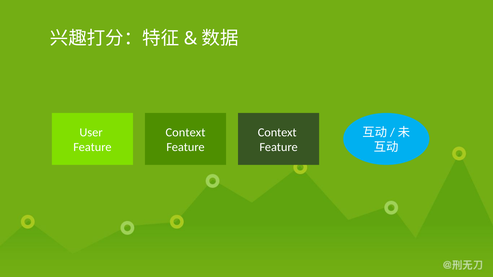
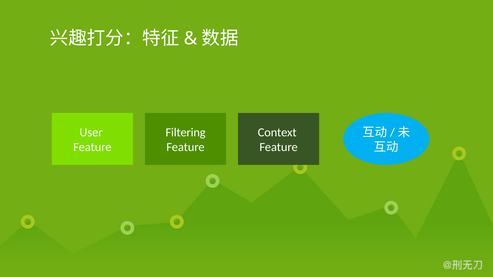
Context at (185, 133): Context -> Filtering
